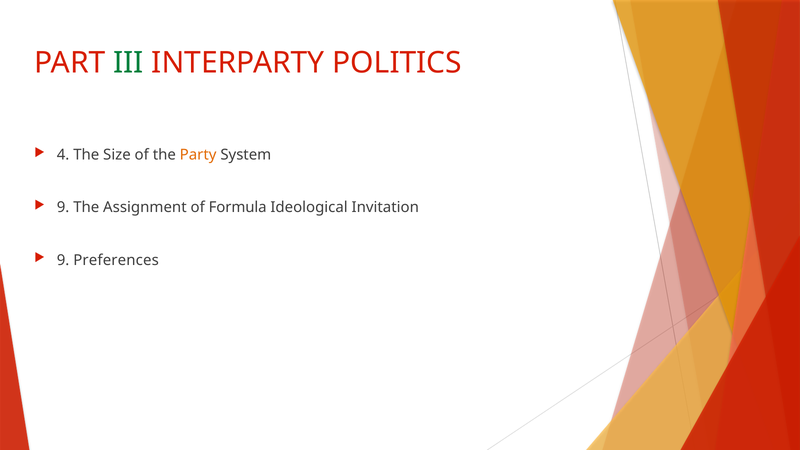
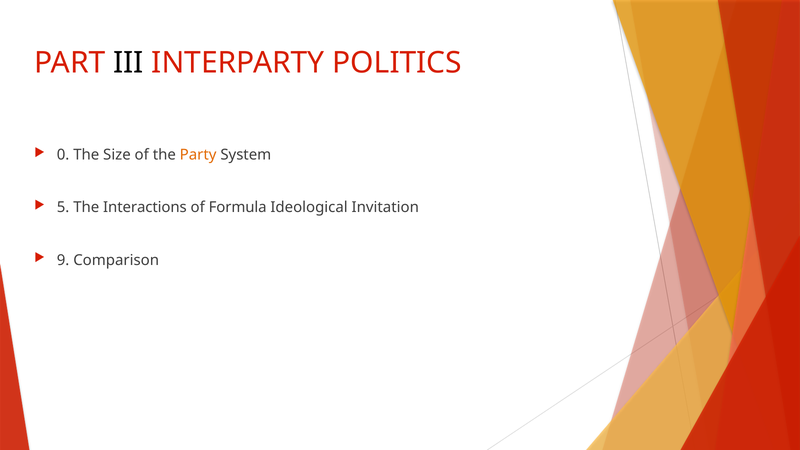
III colour: green -> black
4: 4 -> 0
9 at (63, 208): 9 -> 5
Assignment: Assignment -> Interactions
Preferences: Preferences -> Comparison
